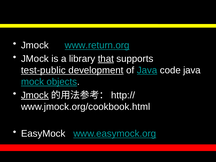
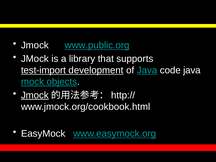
www.return.org: www.return.org -> www.public.org
that underline: present -> none
test-public: test-public -> test-import
